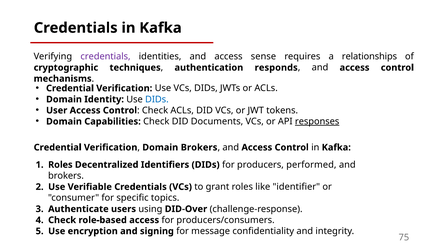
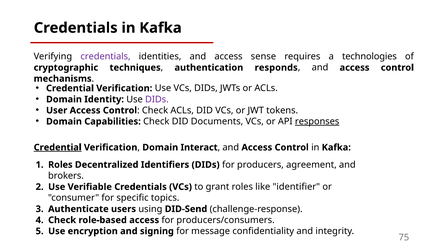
relationships: relationships -> technologies
DIDs at (157, 99) colour: blue -> purple
Credential at (58, 148) underline: none -> present
Domain Brokers: Brokers -> Interact
performed: performed -> agreement
DID-Over: DID-Over -> DID-Send
